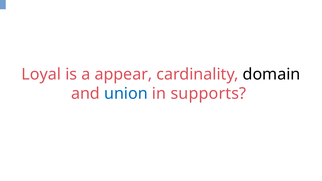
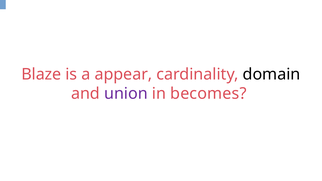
Loyal: Loyal -> Blaze
union colour: blue -> purple
supports: supports -> becomes
